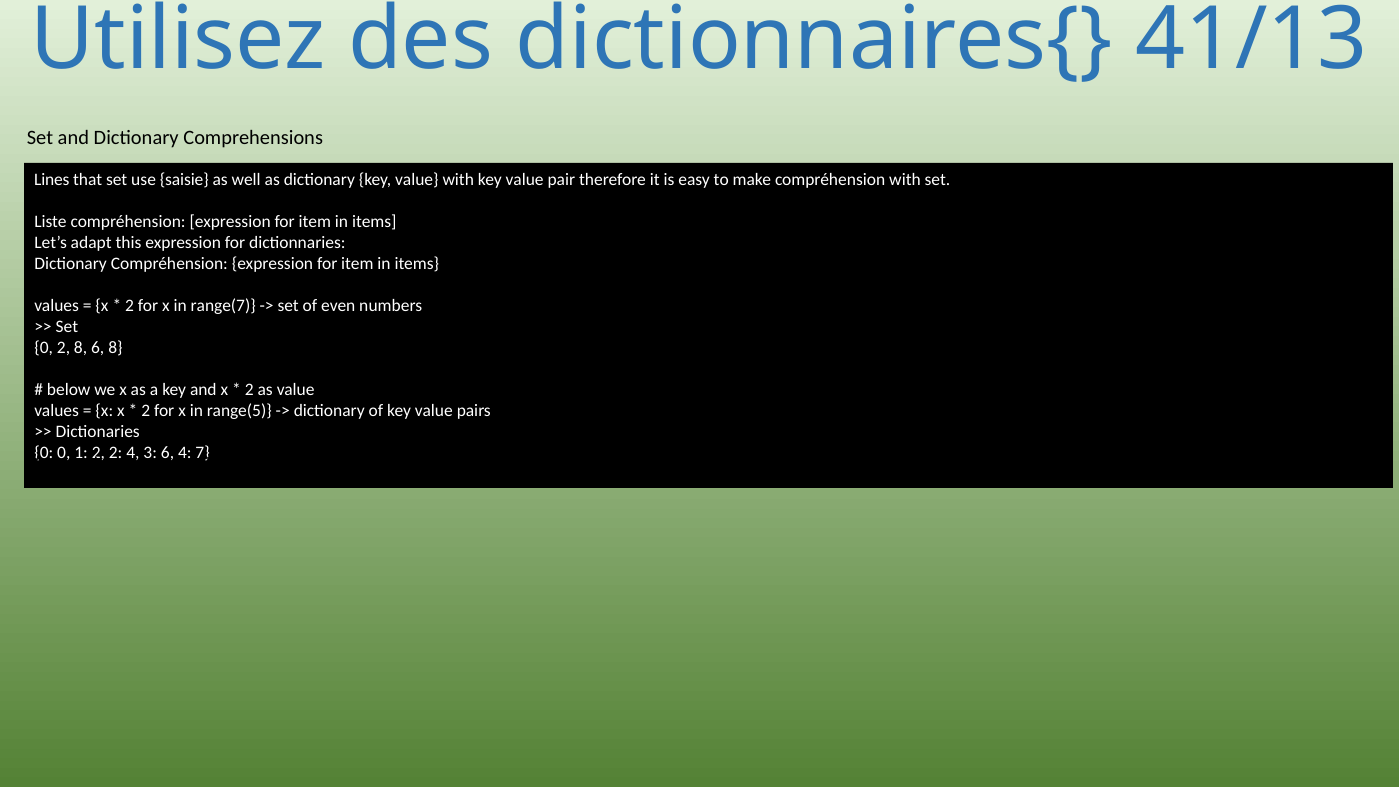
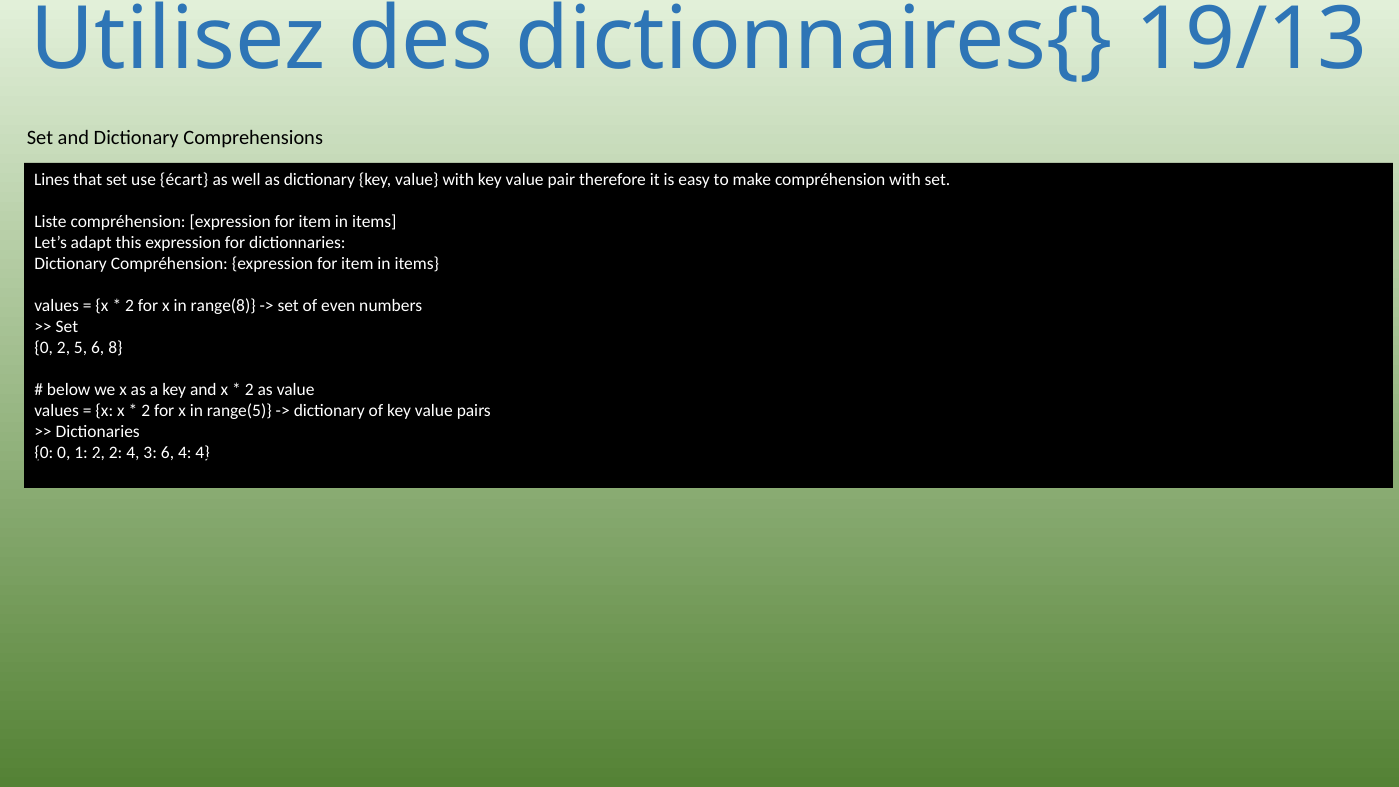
41/13: 41/13 -> 19/13
saisie: saisie -> écart
range(7: range(7 -> range(8
2 8: 8 -> 5
7 at (203, 452): 7 -> 4
